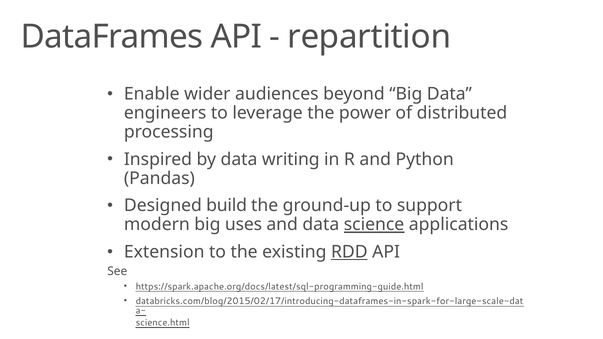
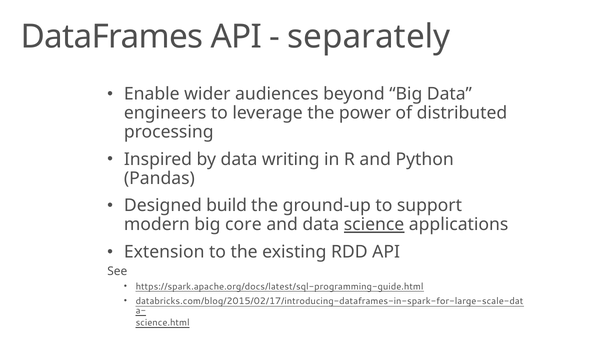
repartition: repartition -> separately
uses: uses -> core
RDD underline: present -> none
